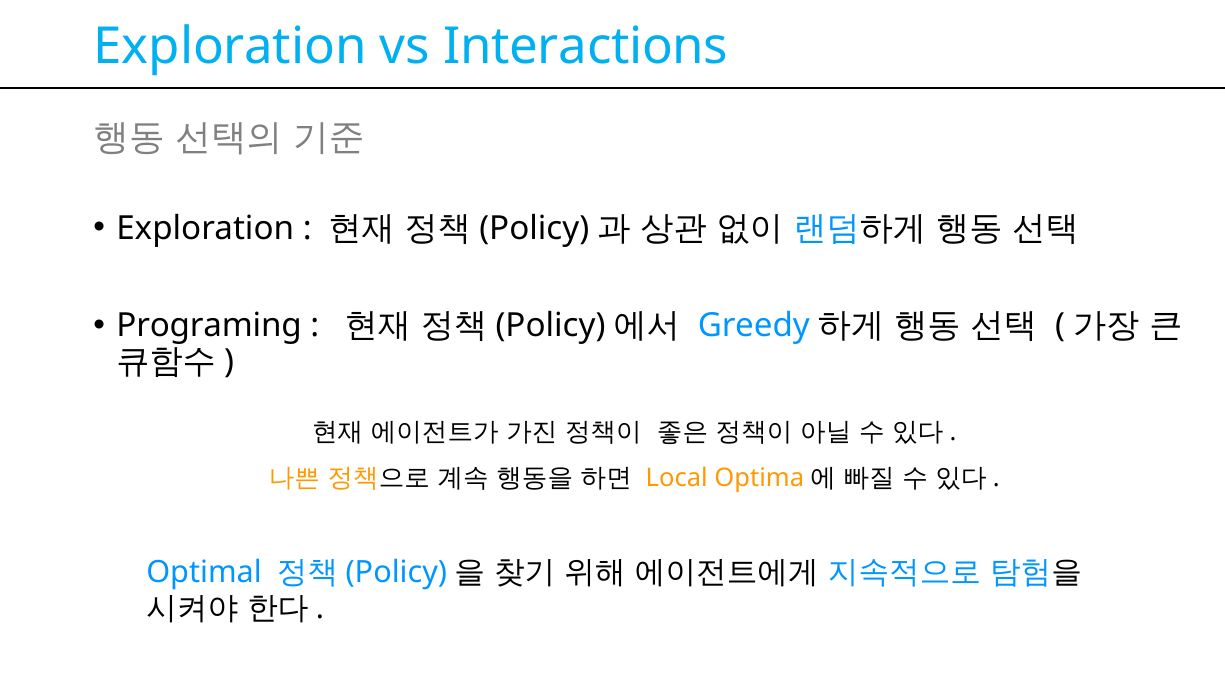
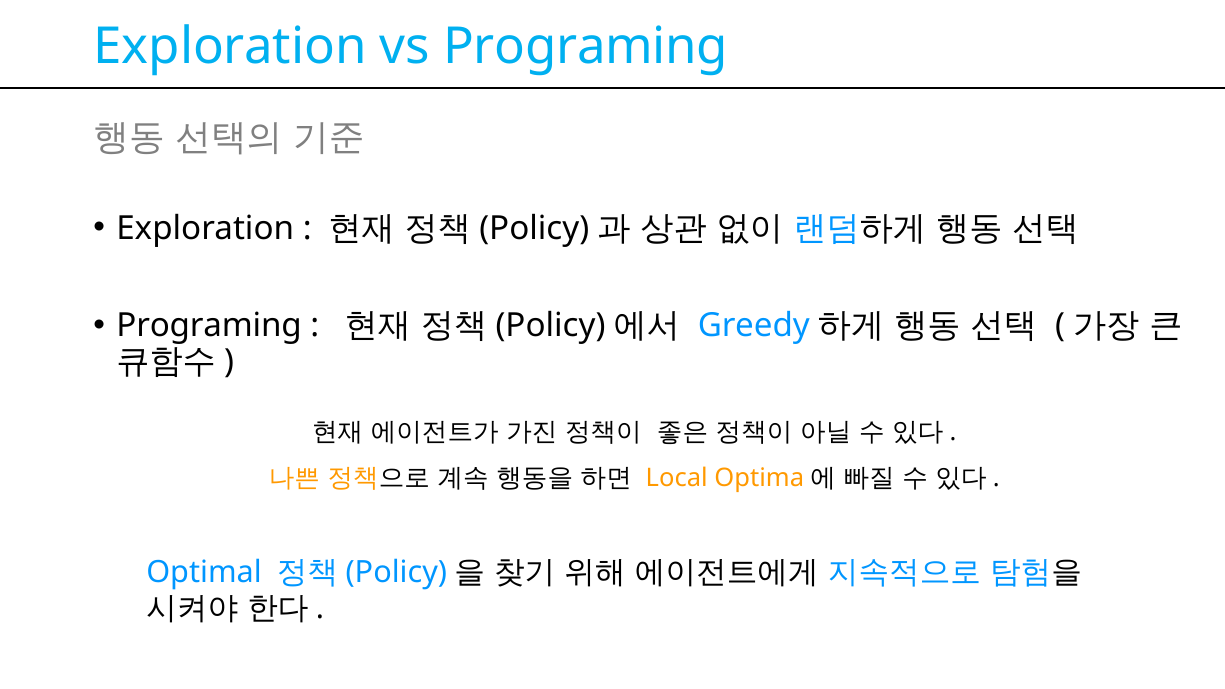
vs Interactions: Interactions -> Programing
